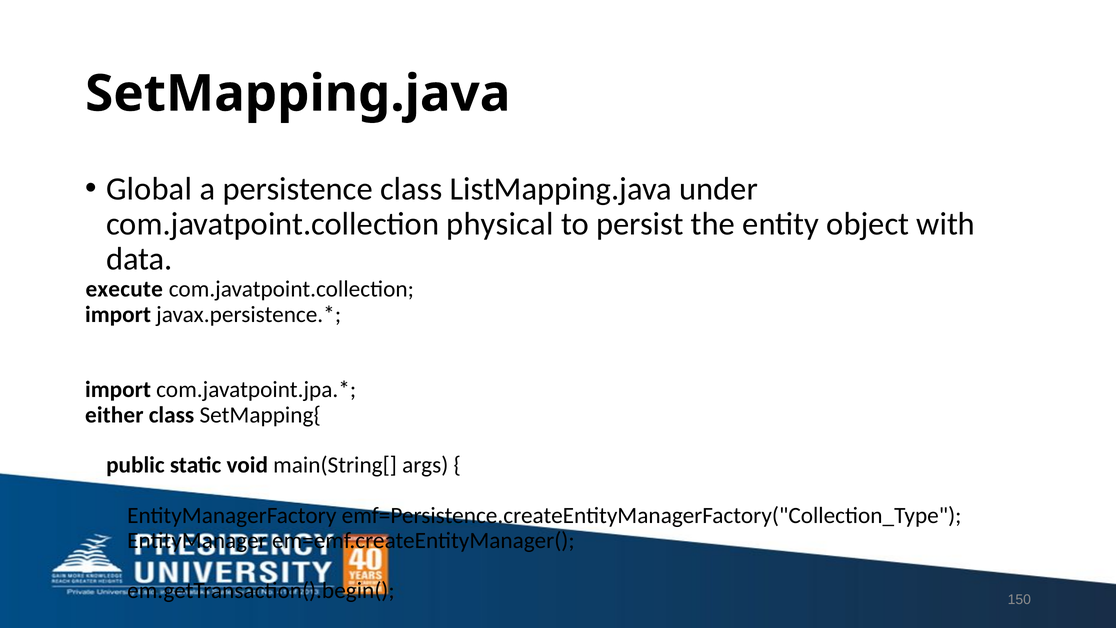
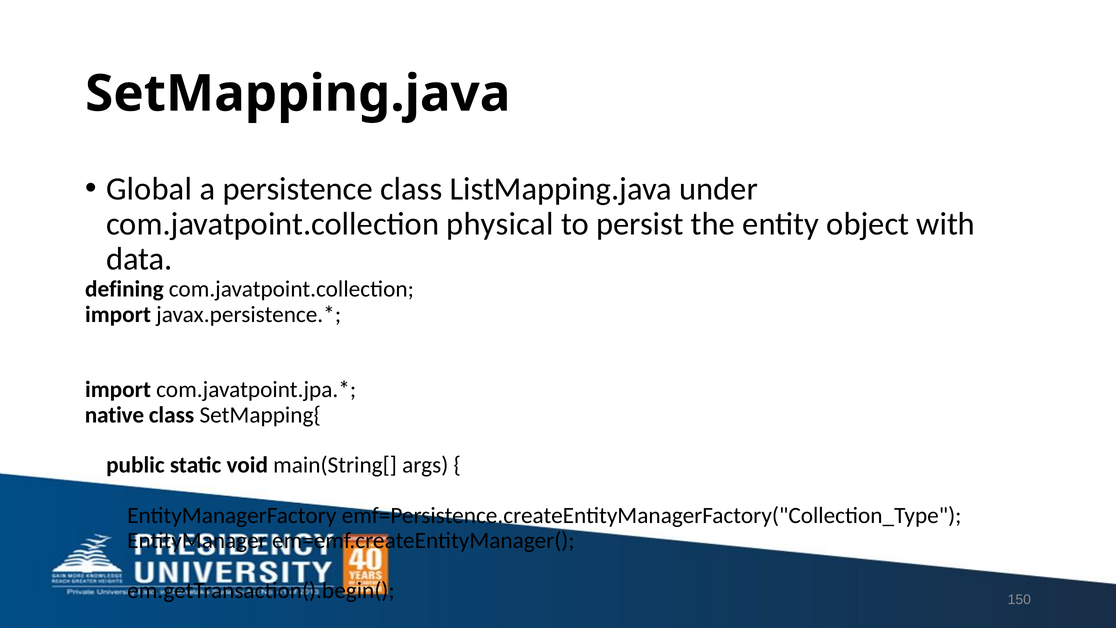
execute: execute -> defining
either: either -> native
